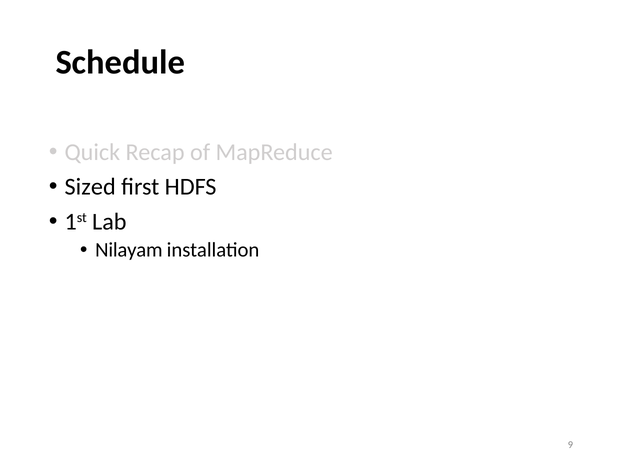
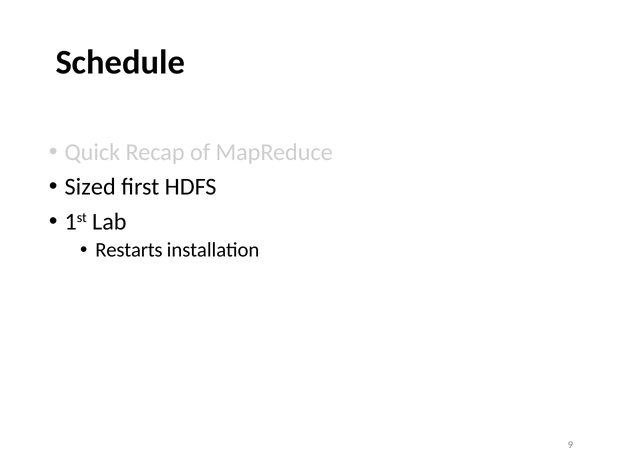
Nilayam: Nilayam -> Restarts
